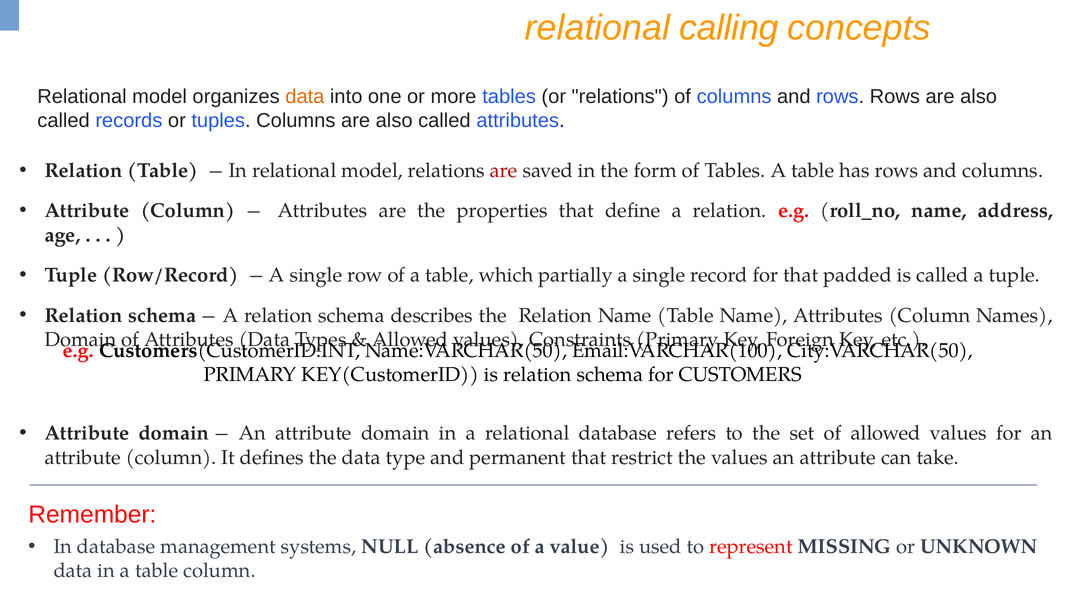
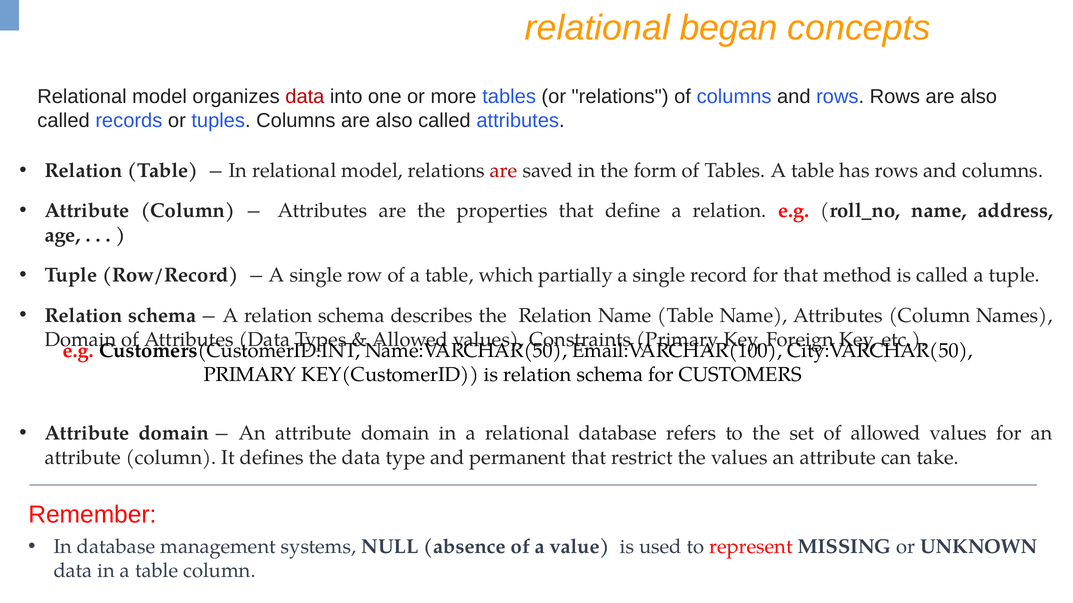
calling: calling -> began
data at (305, 97) colour: orange -> red
padded: padded -> method
